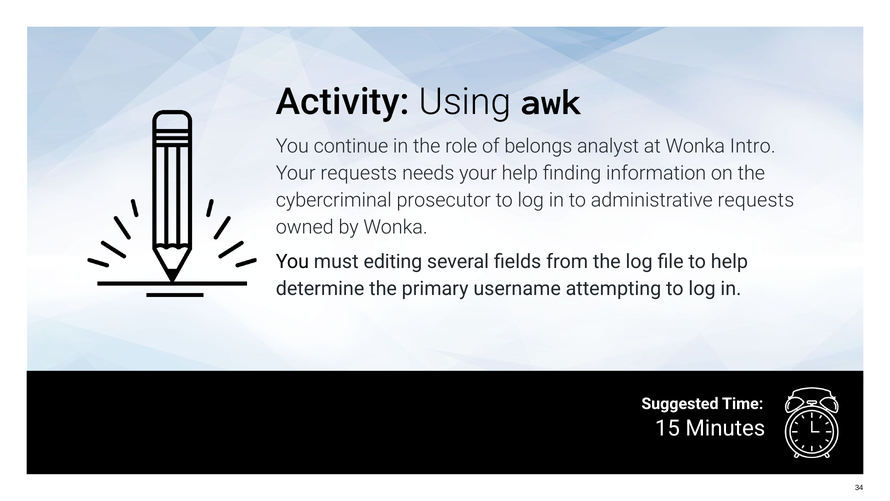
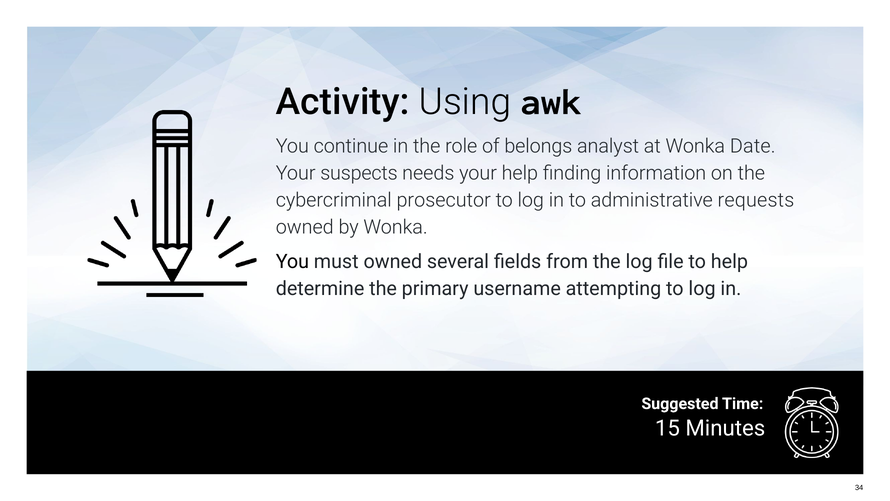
Intro: Intro -> Date
Your requests: requests -> suspects
must editing: editing -> owned
